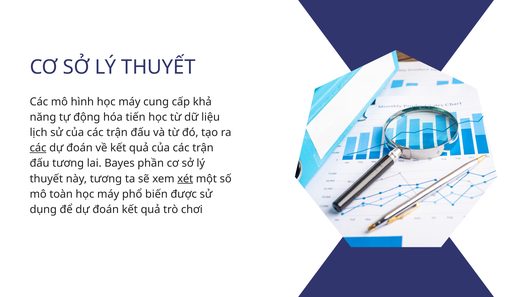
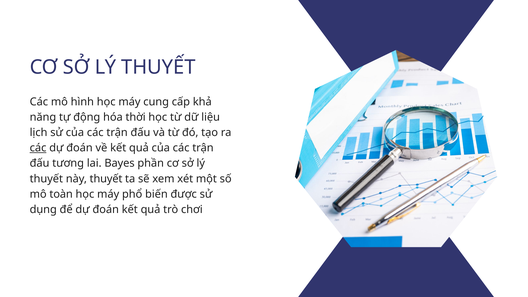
tiến: tiến -> thời
này tương: tương -> thuyết
xét underline: present -> none
